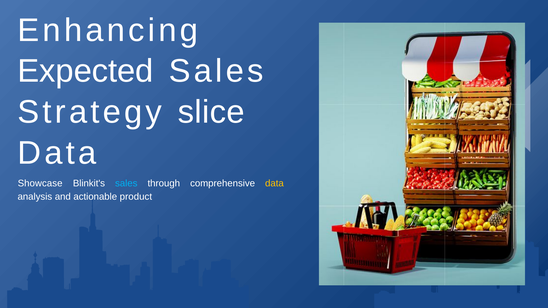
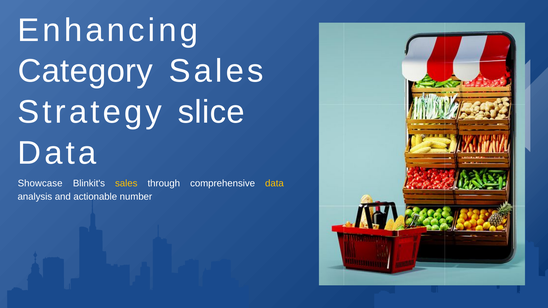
Expected: Expected -> Category
sales at (126, 184) colour: light blue -> yellow
product: product -> number
